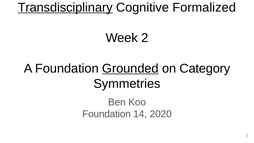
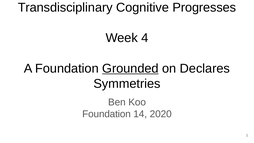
Transdisciplinary underline: present -> none
Formalized: Formalized -> Progresses
2: 2 -> 4
Category: Category -> Declares
